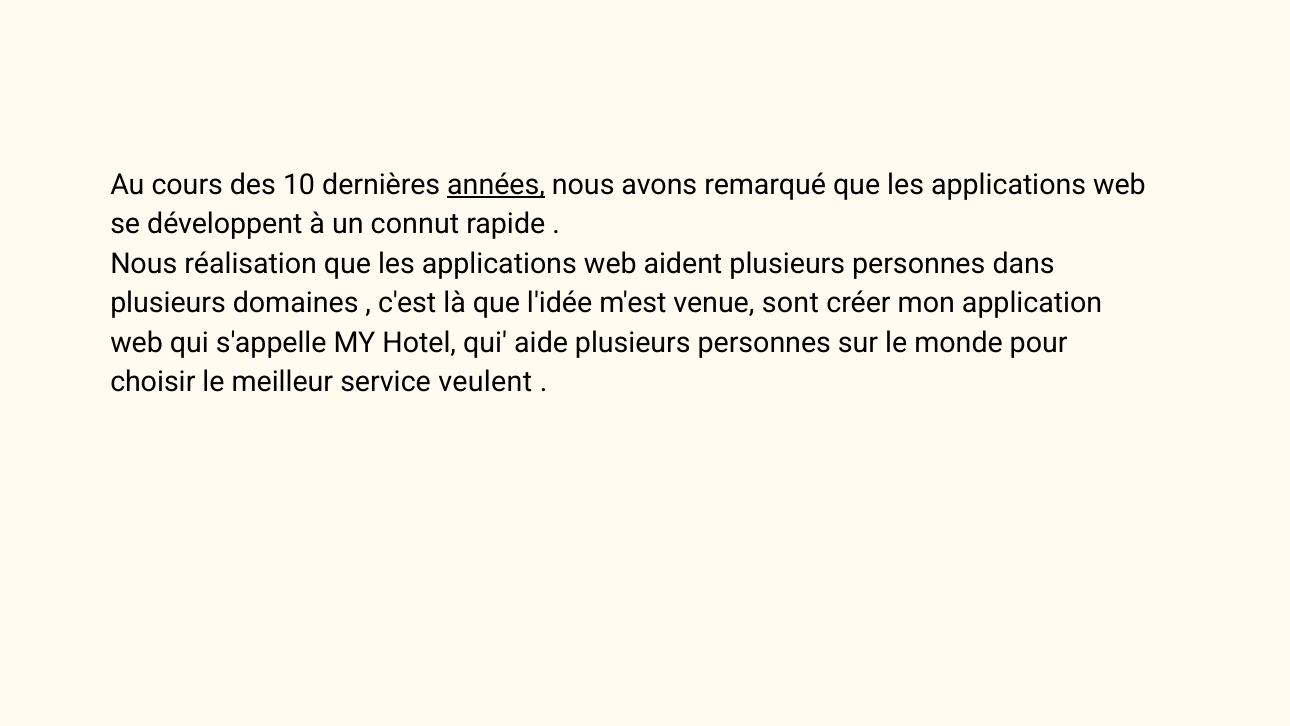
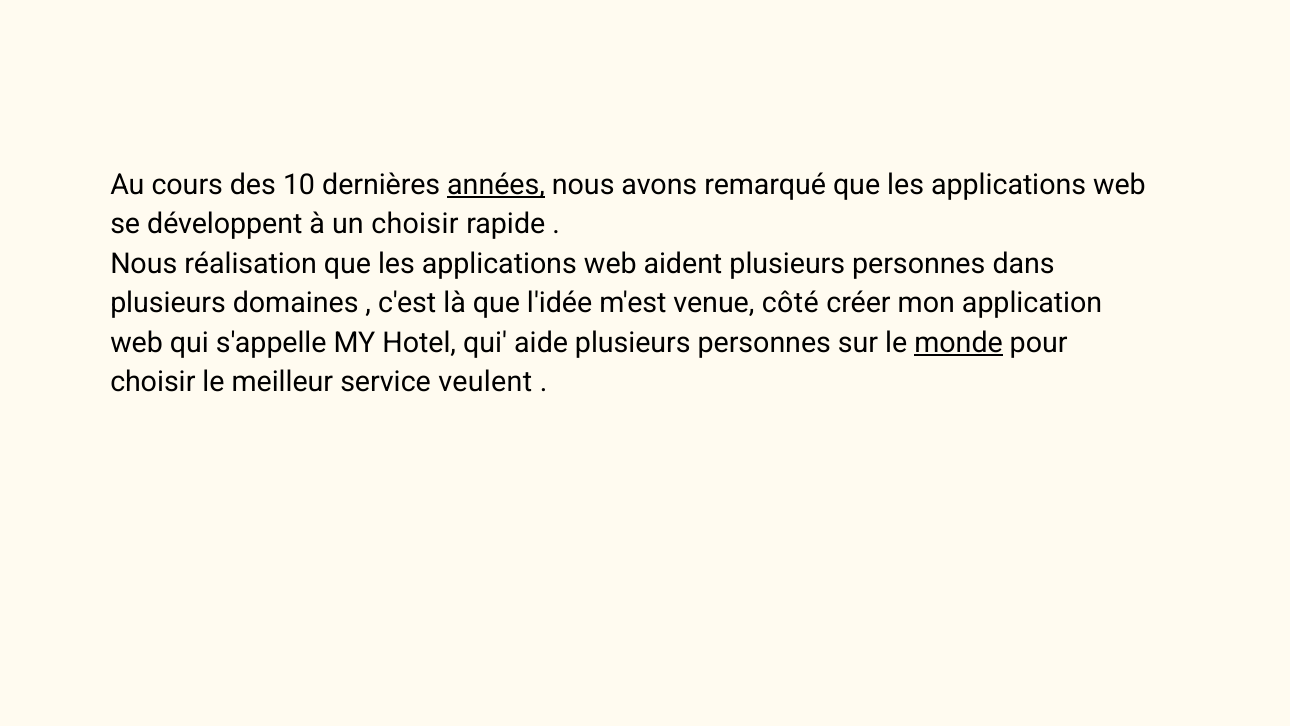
un connut: connut -> choisir
sont: sont -> côté
monde underline: none -> present
